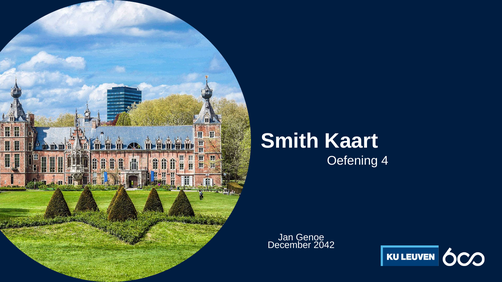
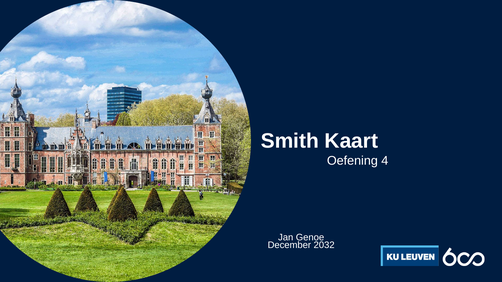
2042: 2042 -> 2032
